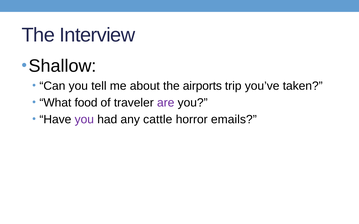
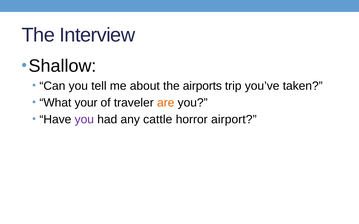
food: food -> your
are colour: purple -> orange
emails: emails -> airport
